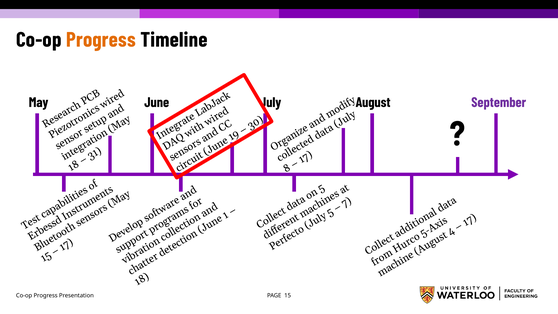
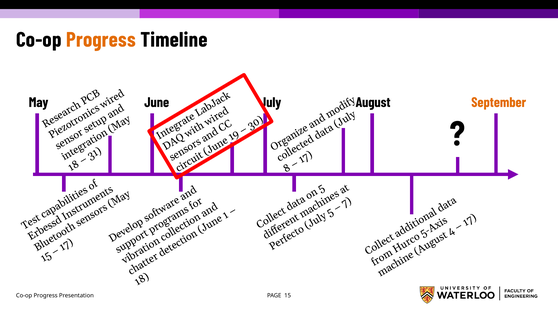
September colour: purple -> orange
